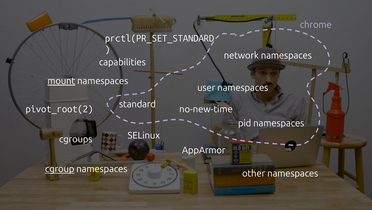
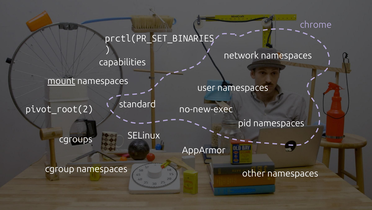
prctl(PR_SET_STANDARD: prctl(PR_SET_STANDARD -> prctl(PR_SET_BINARIES
no-new-time: no-new-time -> no-new-exec
cgroup underline: present -> none
